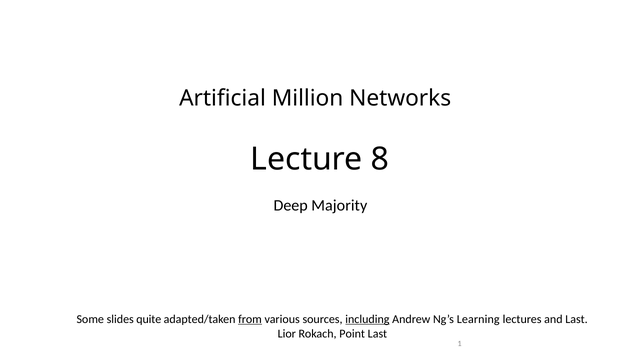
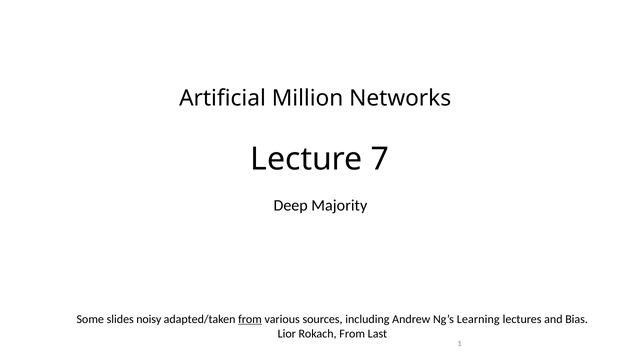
8: 8 -> 7
quite: quite -> noisy
including underline: present -> none
and Last: Last -> Bias
Rokach Point: Point -> From
